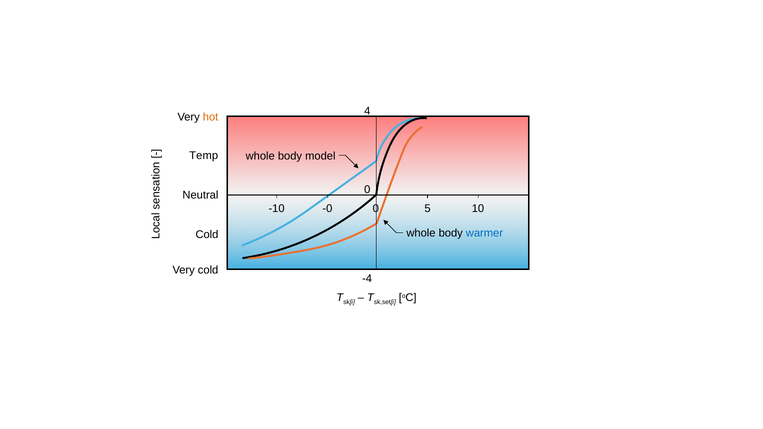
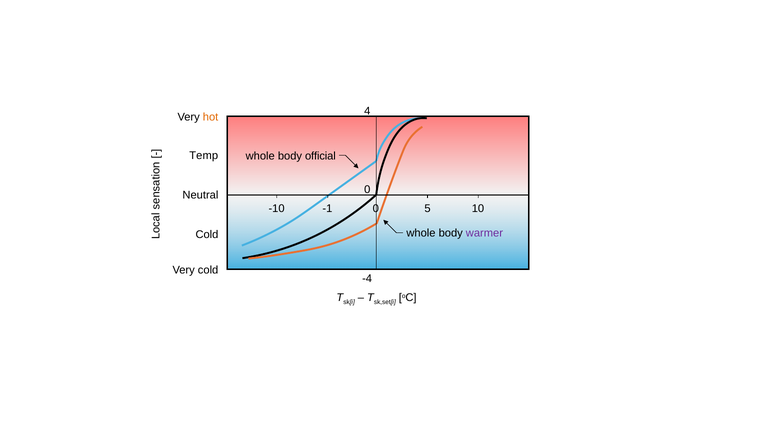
model: model -> official
-0: -0 -> -1
warmer colour: blue -> purple
